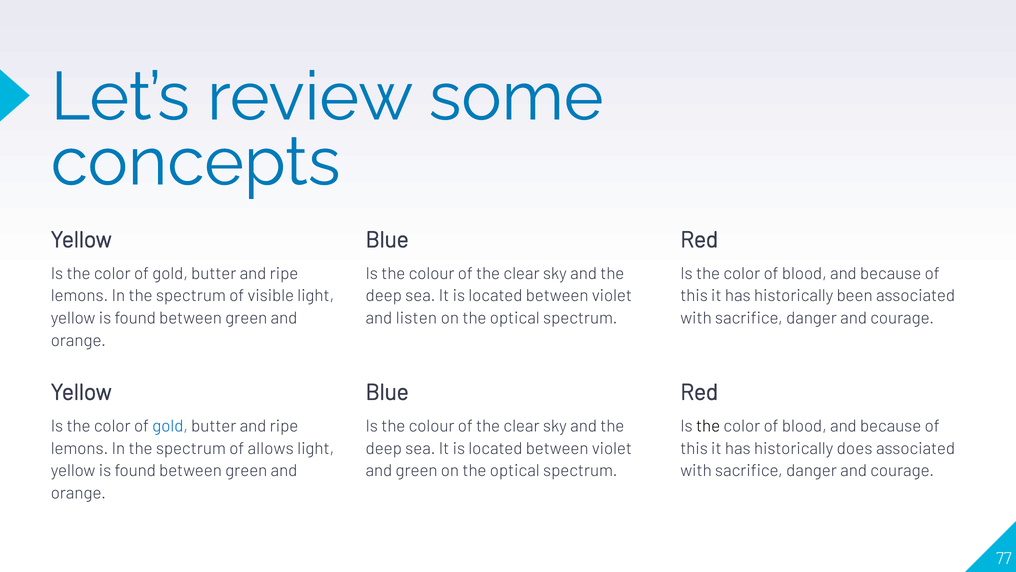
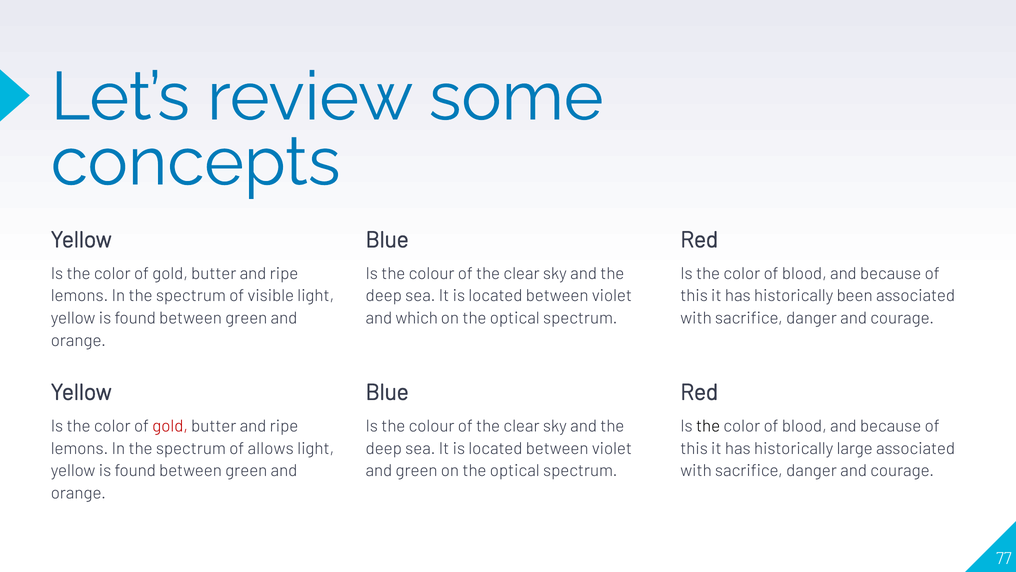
listen: listen -> which
gold at (170, 426) colour: blue -> red
does: does -> large
